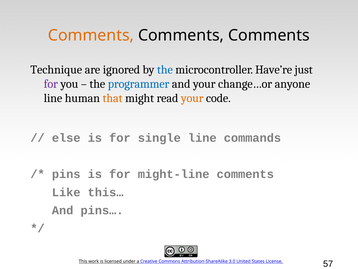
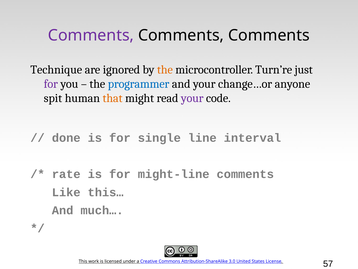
Comments at (91, 35) colour: orange -> purple
the at (165, 69) colour: blue -> orange
Have’re: Have’re -> Turn’re
line at (53, 98): line -> spit
your at (192, 98) colour: orange -> purple
else: else -> done
commands: commands -> interval
pins: pins -> rate
pins…: pins… -> much…
